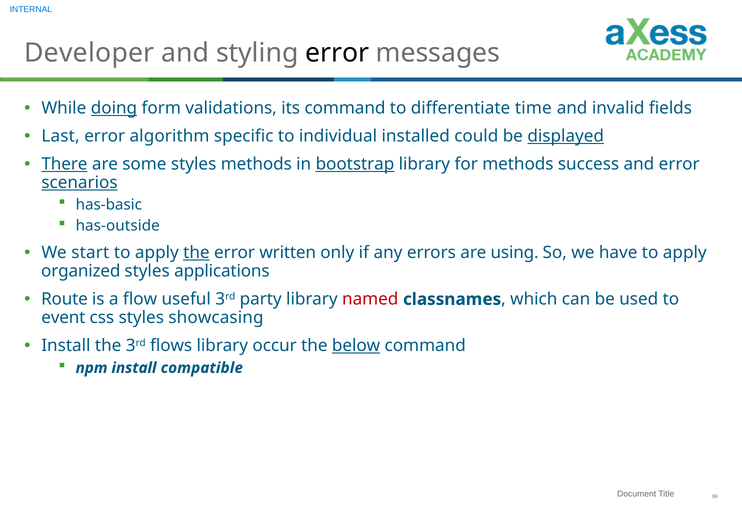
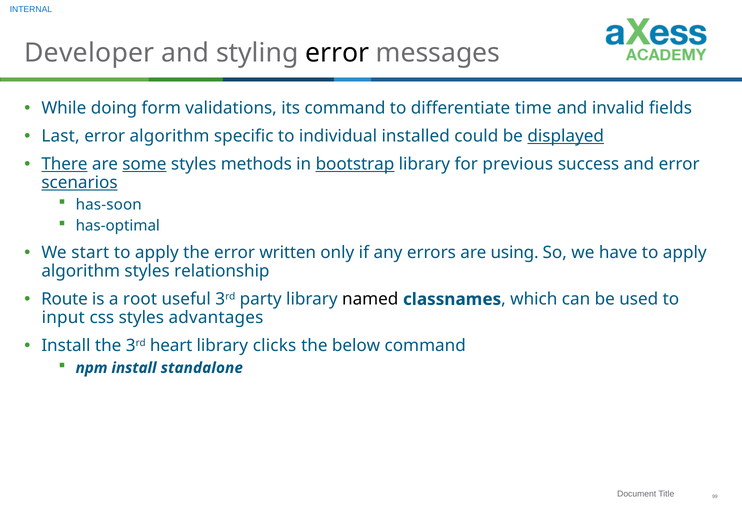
doing underline: present -> none
some underline: none -> present
for methods: methods -> previous
has-basic: has-basic -> has-soon
has-outside: has-outside -> has-optimal
the at (196, 253) underline: present -> none
organized at (81, 272): organized -> algorithm
applications: applications -> relationship
flow: flow -> root
named colour: red -> black
event: event -> input
showcasing: showcasing -> advantages
flows: flows -> heart
occur: occur -> clicks
below underline: present -> none
compatible: compatible -> standalone
